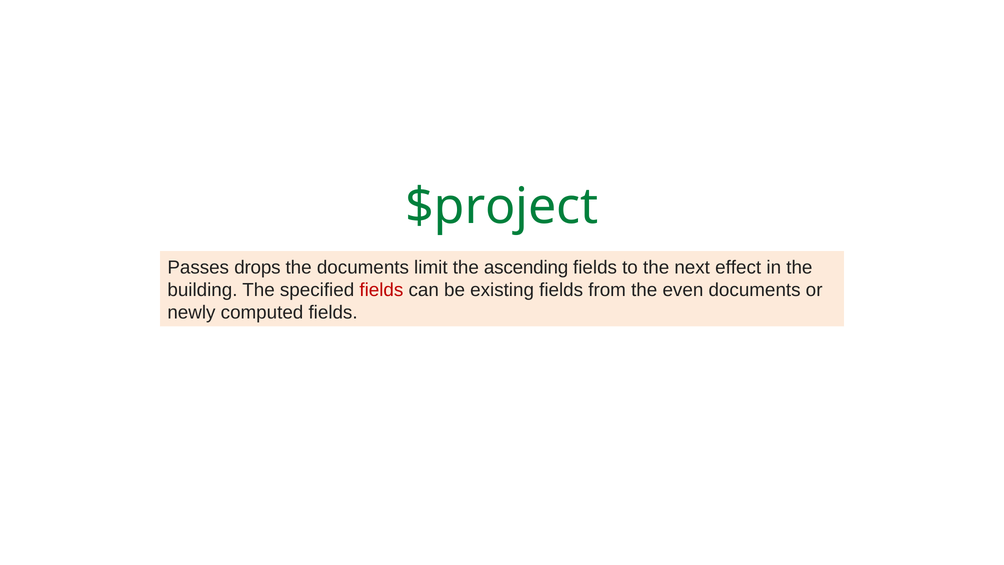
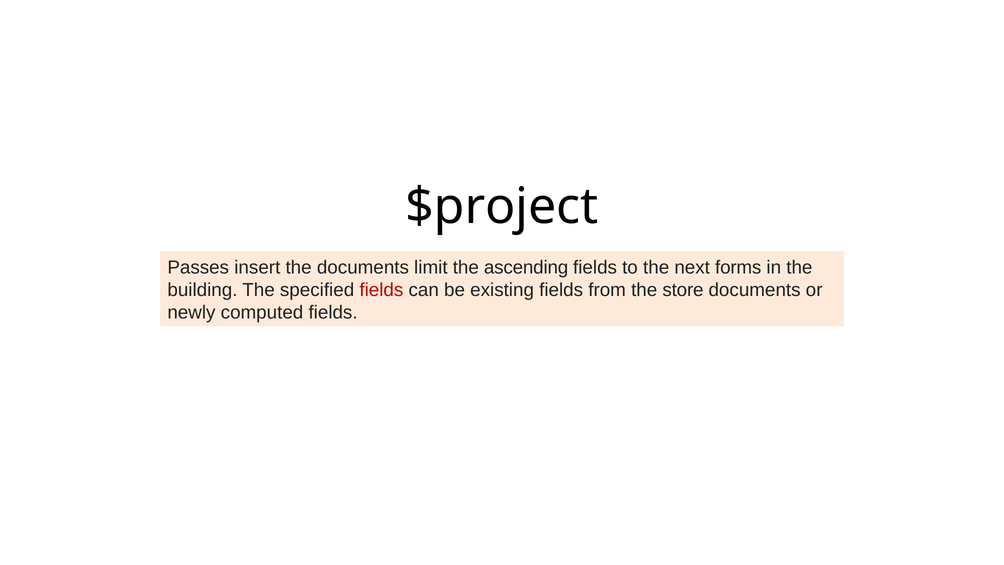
$project colour: green -> black
drops: drops -> insert
effect: effect -> forms
even: even -> store
